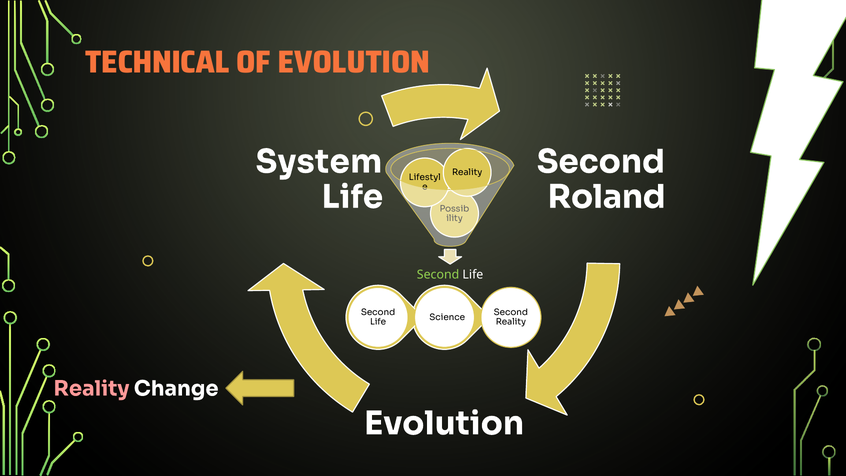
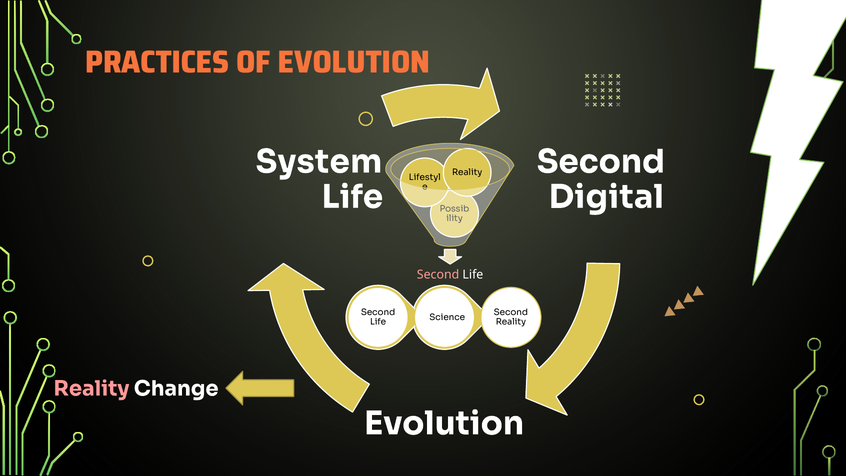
TECHNICAL: TECHNICAL -> PRACTICES
Roland: Roland -> Digital
Second at (438, 275) colour: light green -> pink
